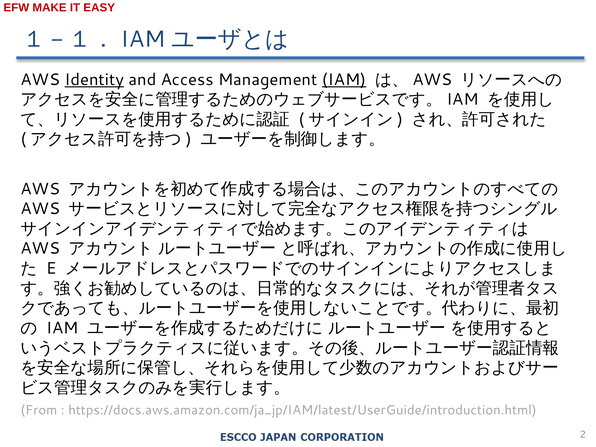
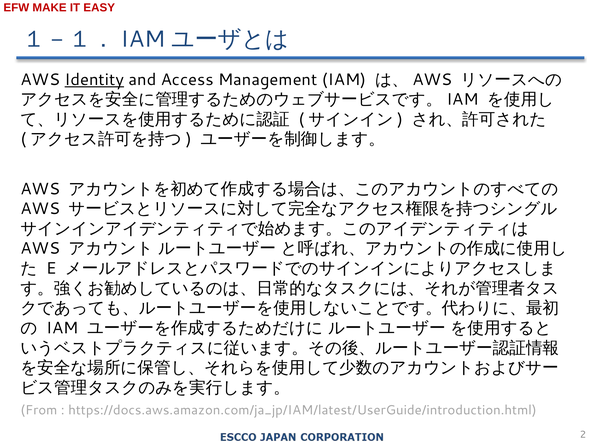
IAM at (344, 80) underline: present -> none
